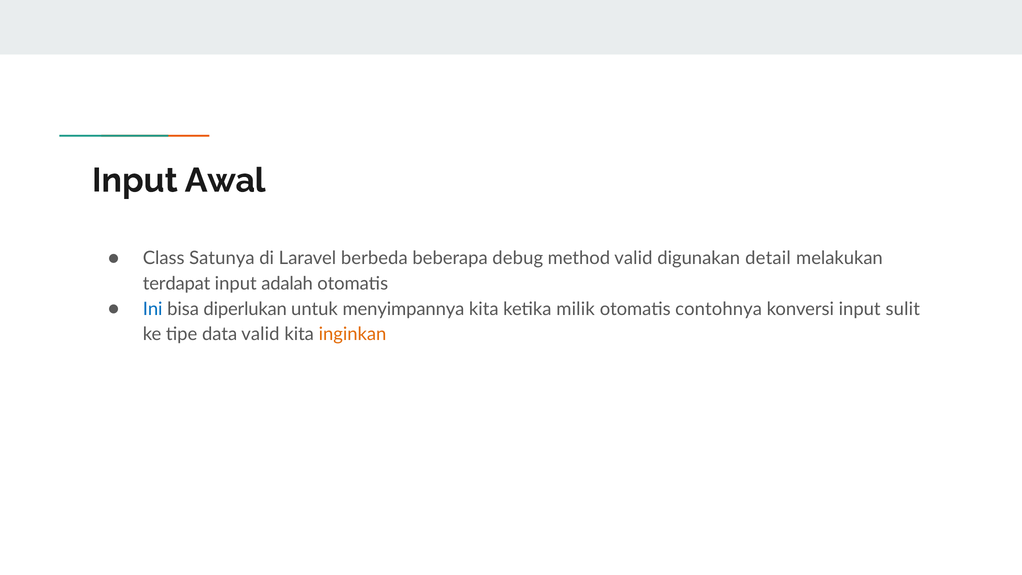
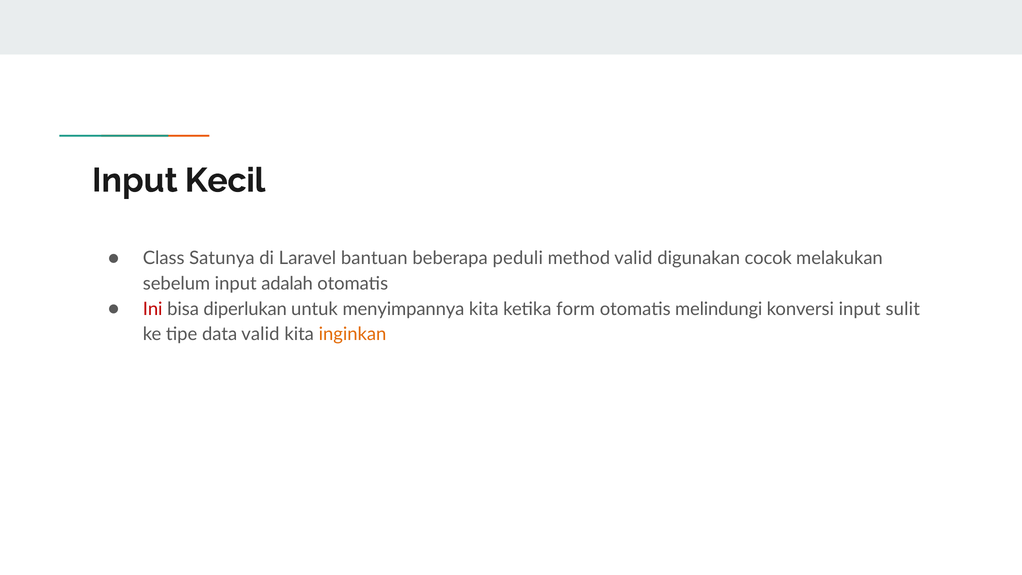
Awal: Awal -> Kecil
berbeda: berbeda -> bantuan
debug: debug -> peduli
detail: detail -> cocok
terdapat: terdapat -> sebelum
Ini colour: blue -> red
milik: milik -> form
contohnya: contohnya -> melindungi
